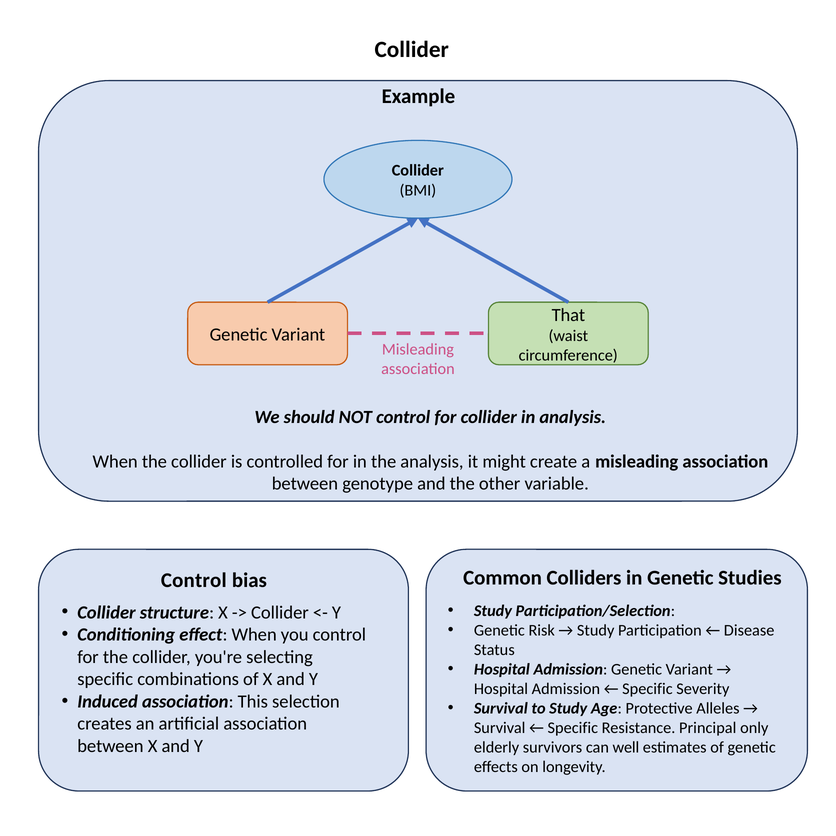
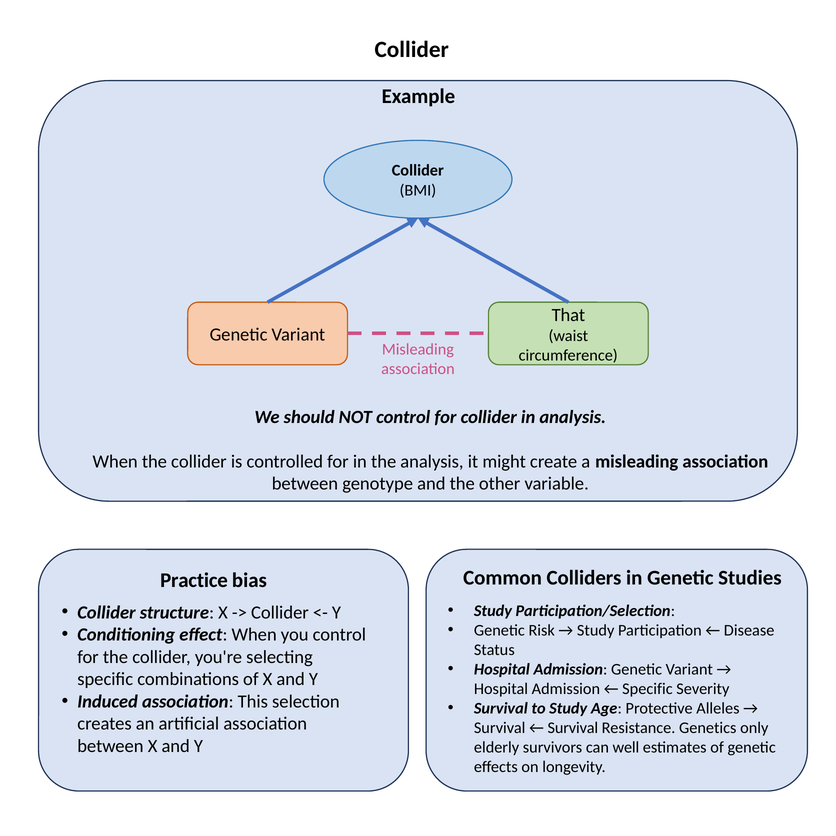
Control at (194, 580): Control -> Practice
Specific at (573, 728): Specific -> Survival
Principal: Principal -> Genetics
